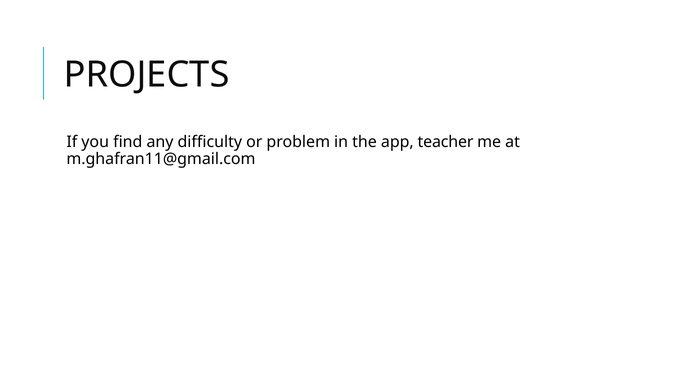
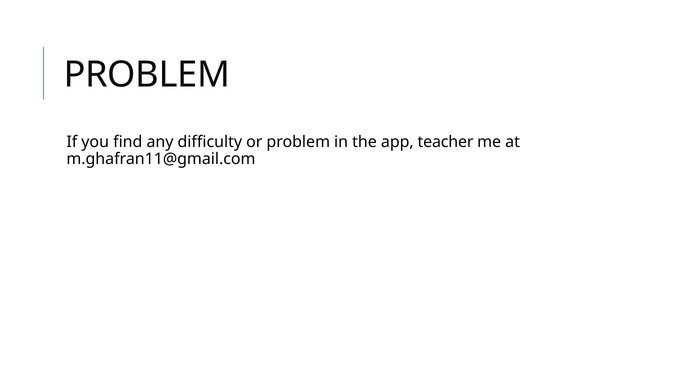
PROJECTS at (147, 75): PROJECTS -> PROBLEM
